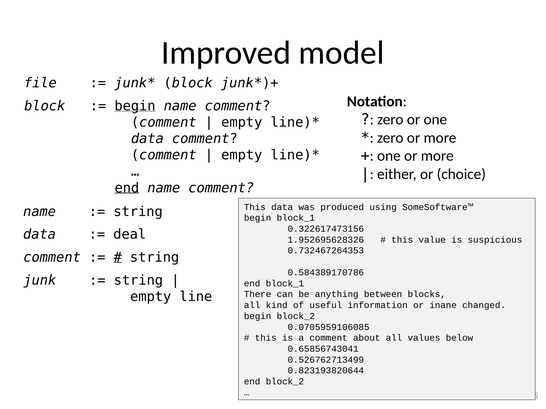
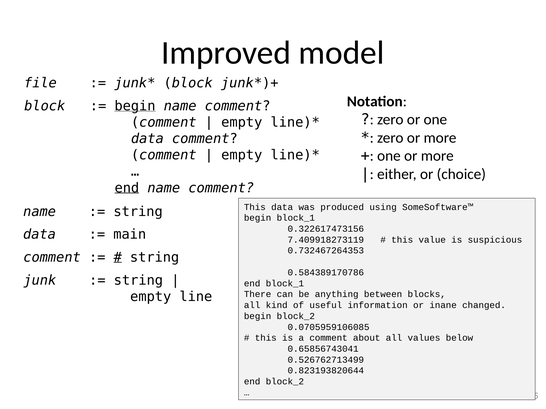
deal: deal -> main
1.952695628326: 1.952695628326 -> 7.409918273119
